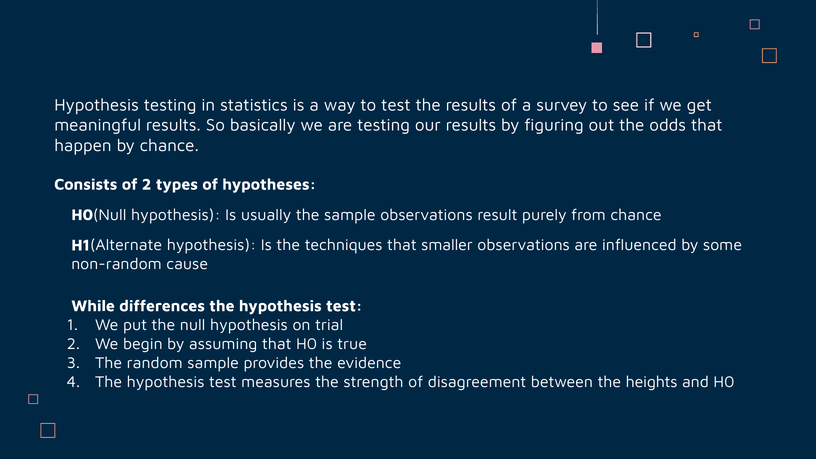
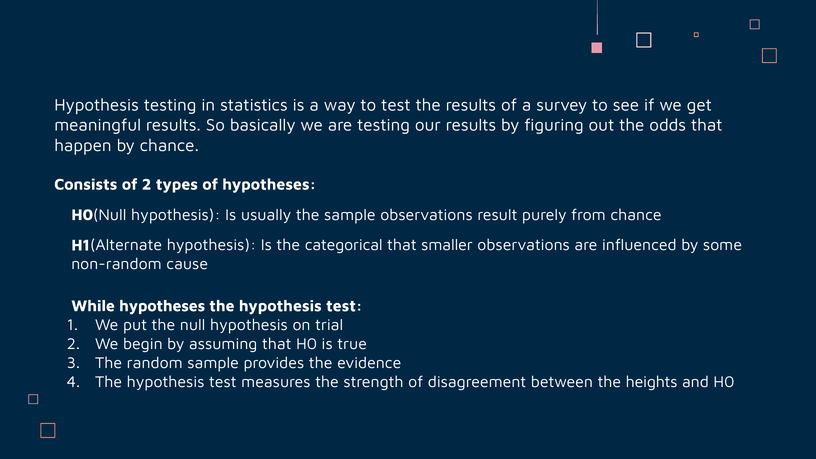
techniques: techniques -> categorical
While differences: differences -> hypotheses
